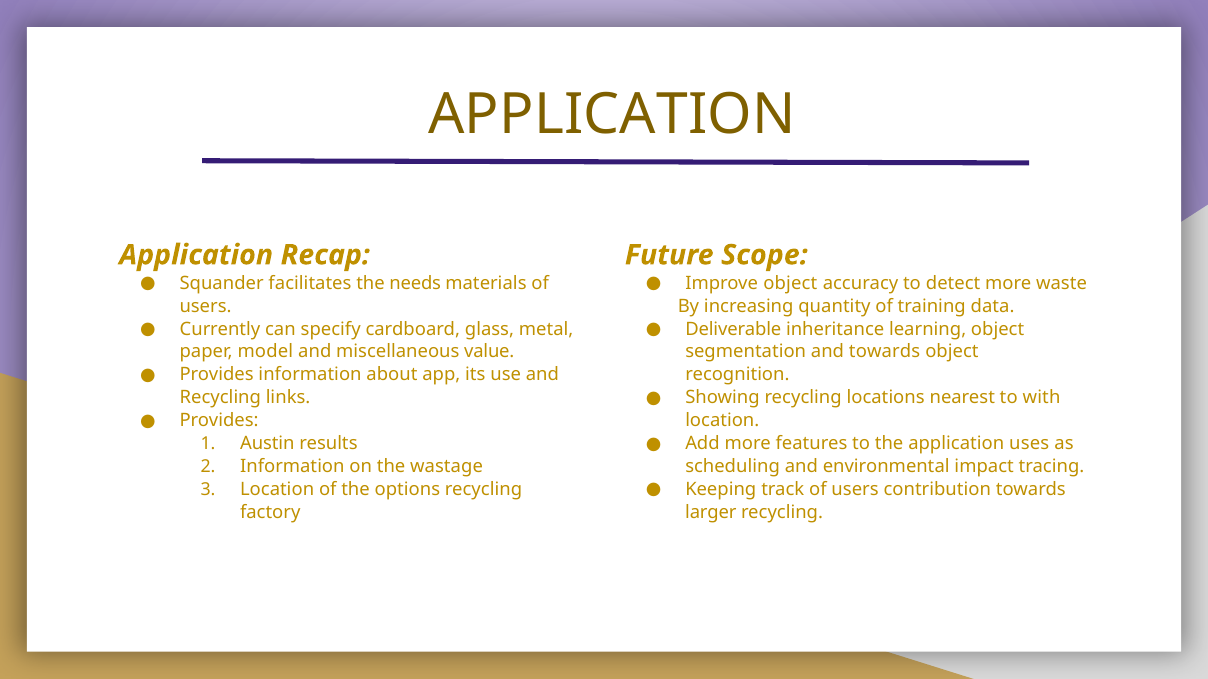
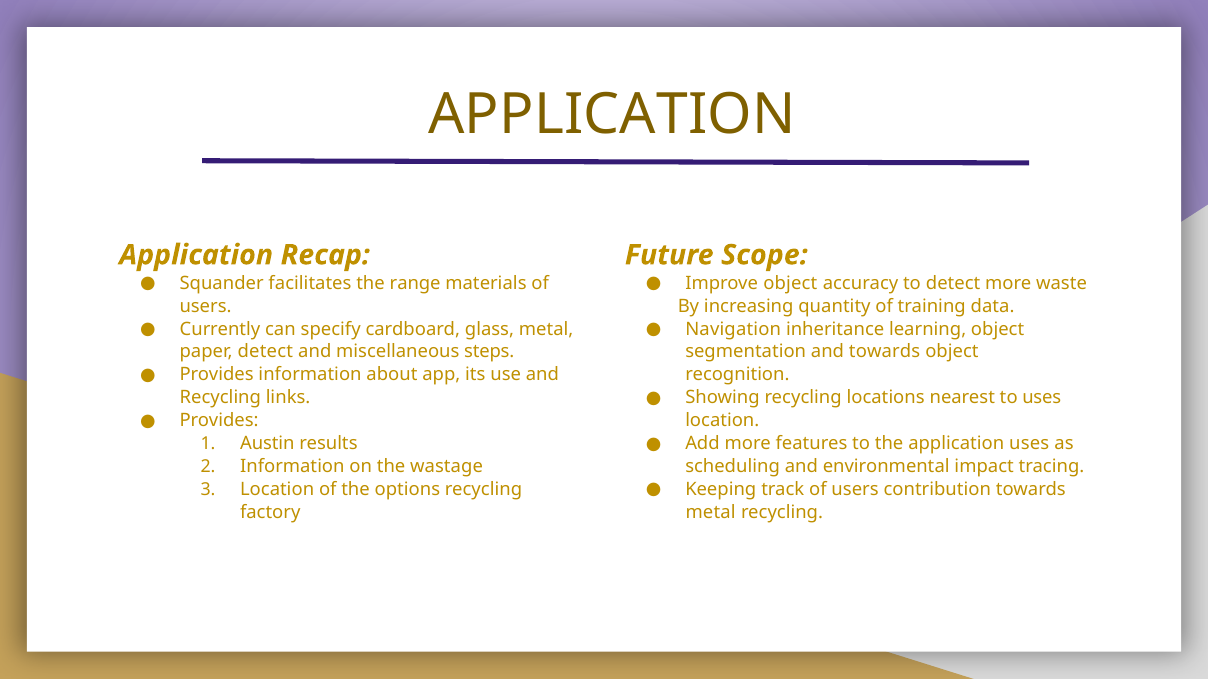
needs: needs -> range
Deliverable: Deliverable -> Navigation
paper model: model -> detect
value: value -> steps
to with: with -> uses
larger at (711, 513): larger -> metal
